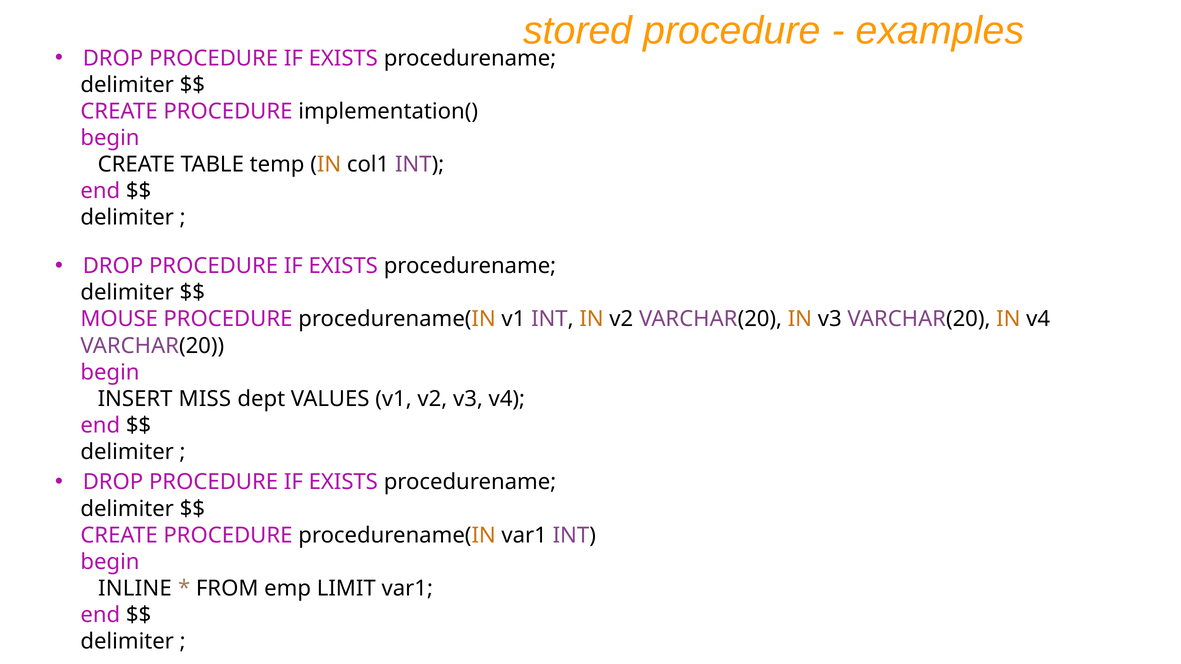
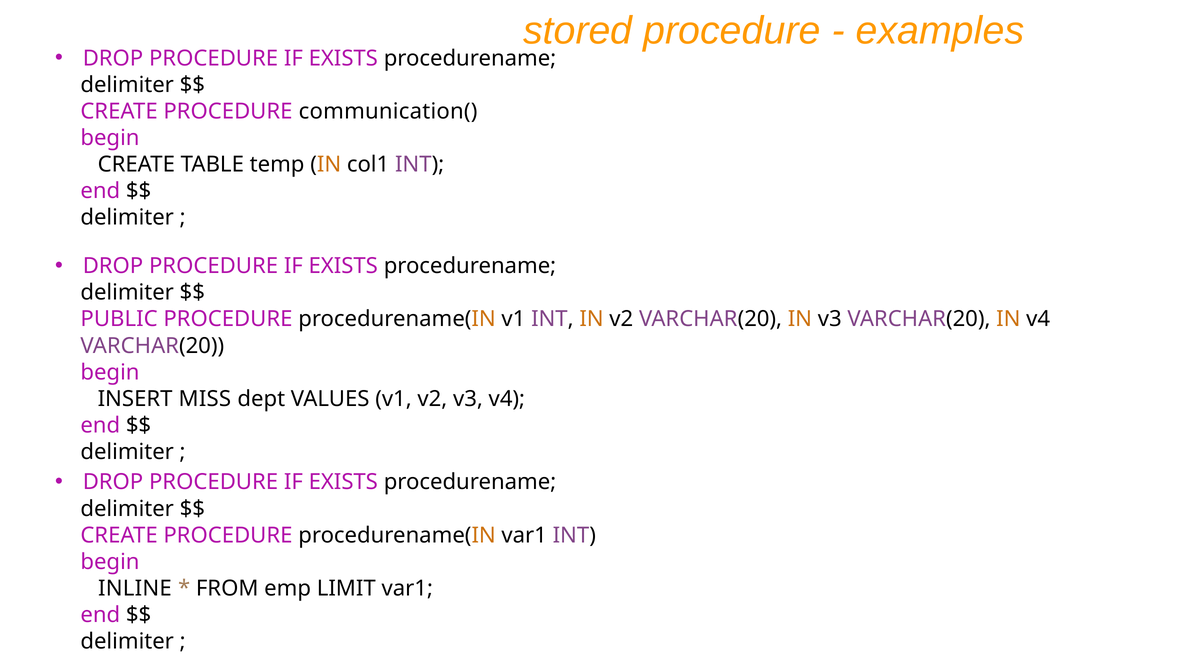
implementation(: implementation( -> communication(
MOUSE: MOUSE -> PUBLIC
